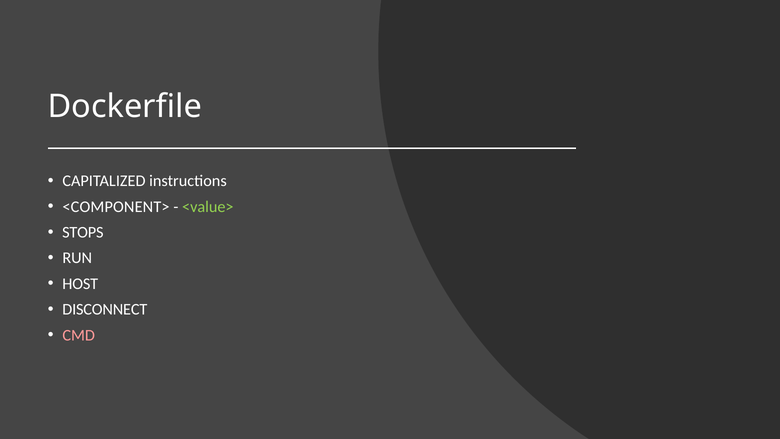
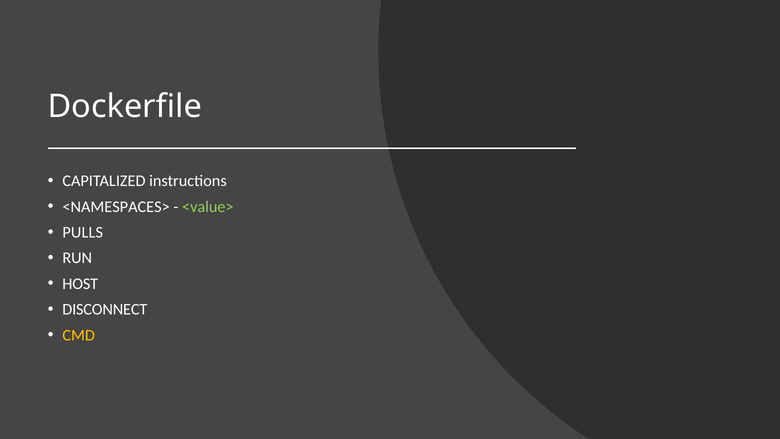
<COMPONENT>: <COMPONENT> -> <NAMESPACES>
STOPS: STOPS -> PULLS
CMD colour: pink -> yellow
